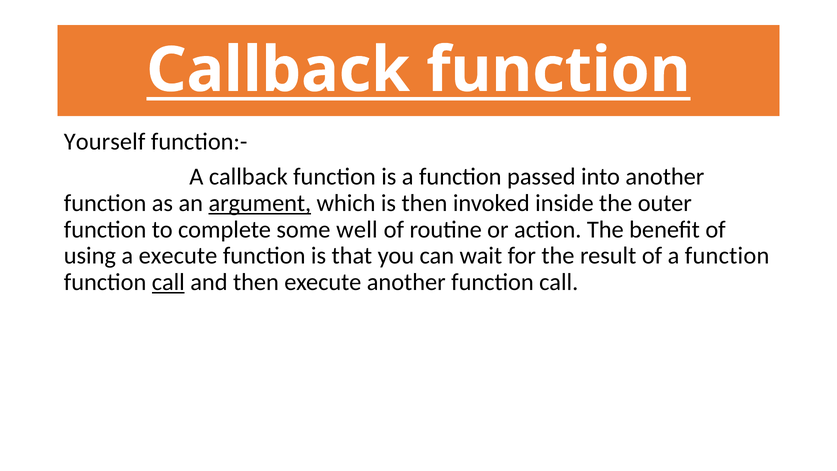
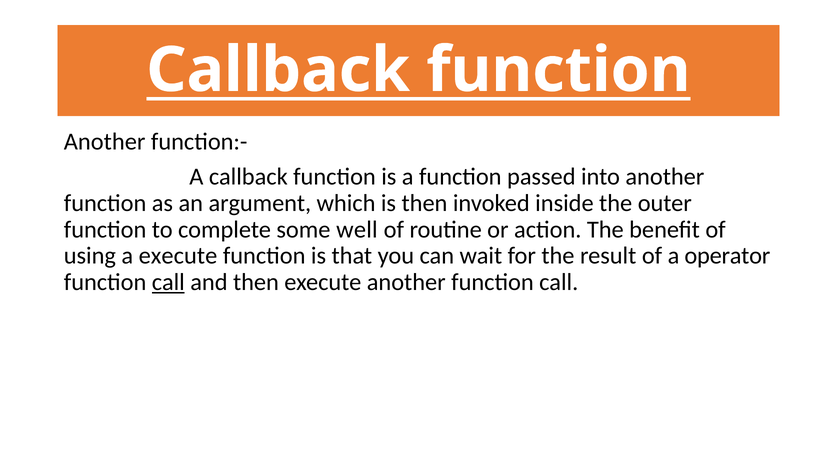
Yourself at (105, 142): Yourself -> Another
argument underline: present -> none
of a function: function -> operator
